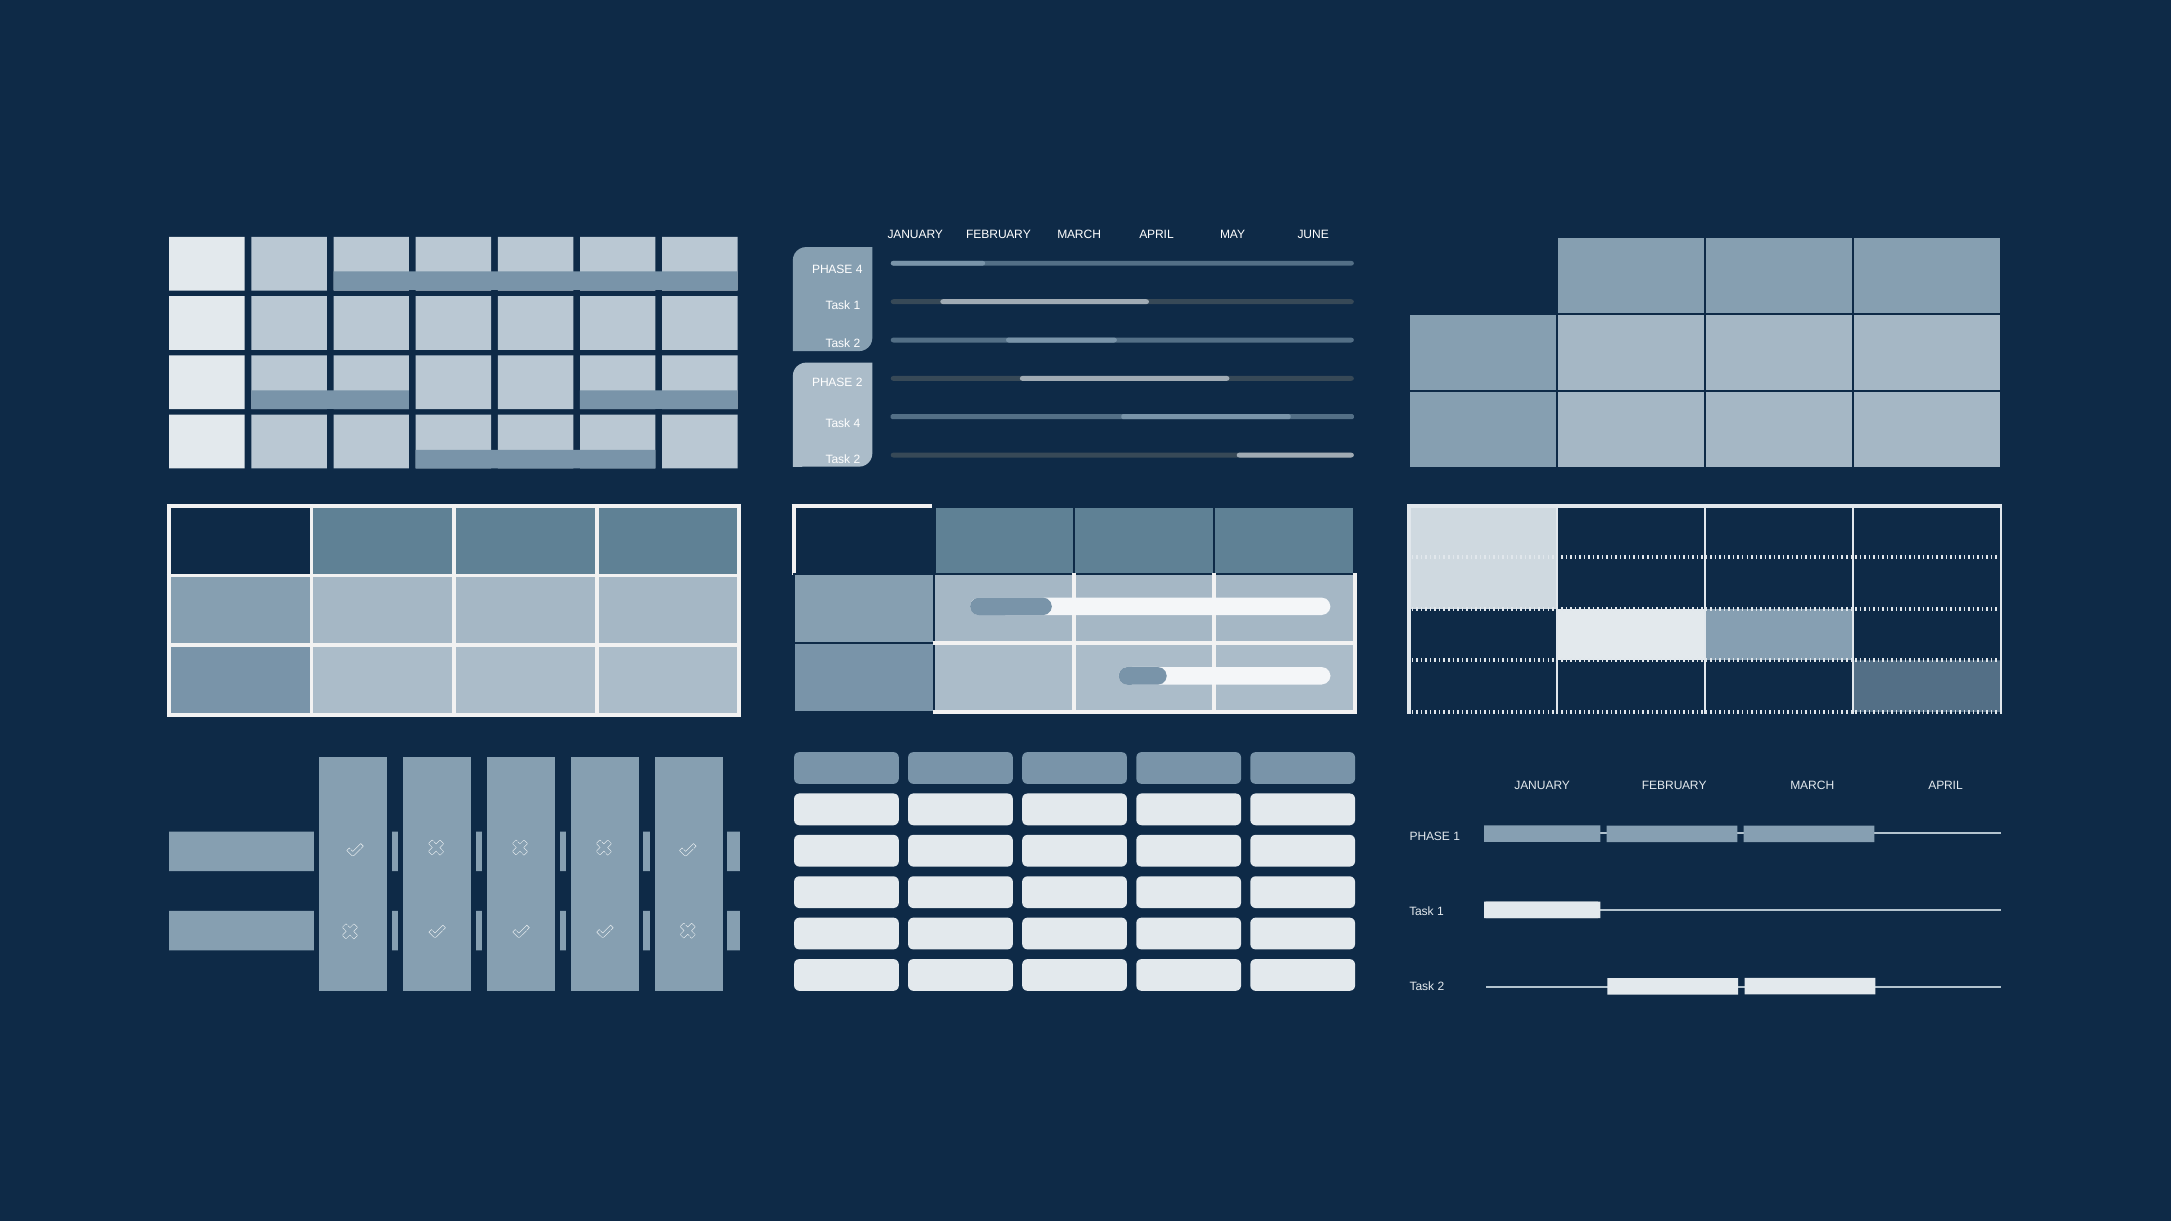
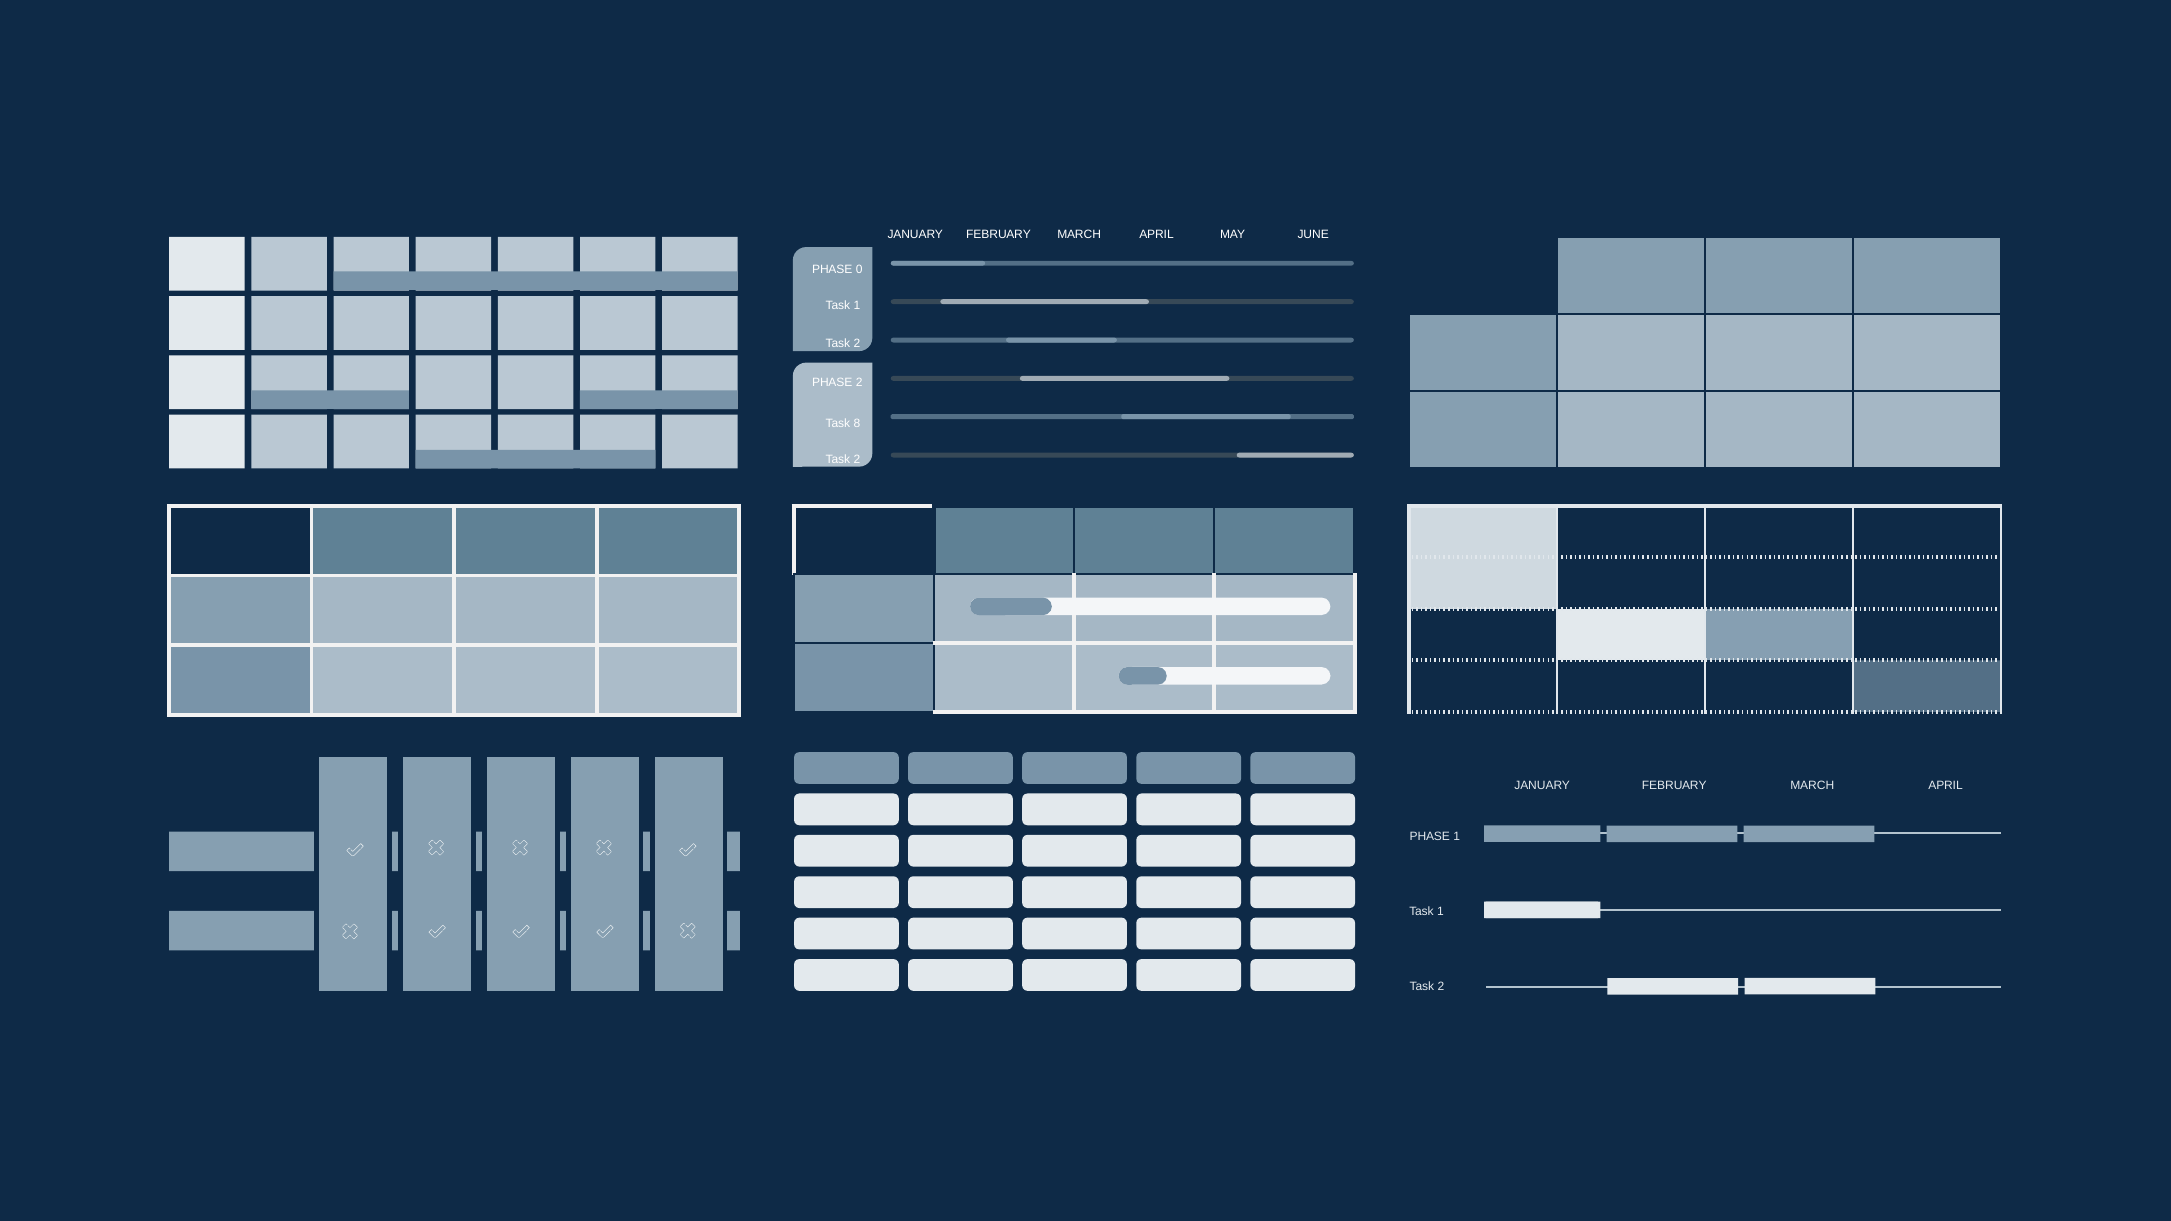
PHASE 4: 4 -> 0
Task 4: 4 -> 8
